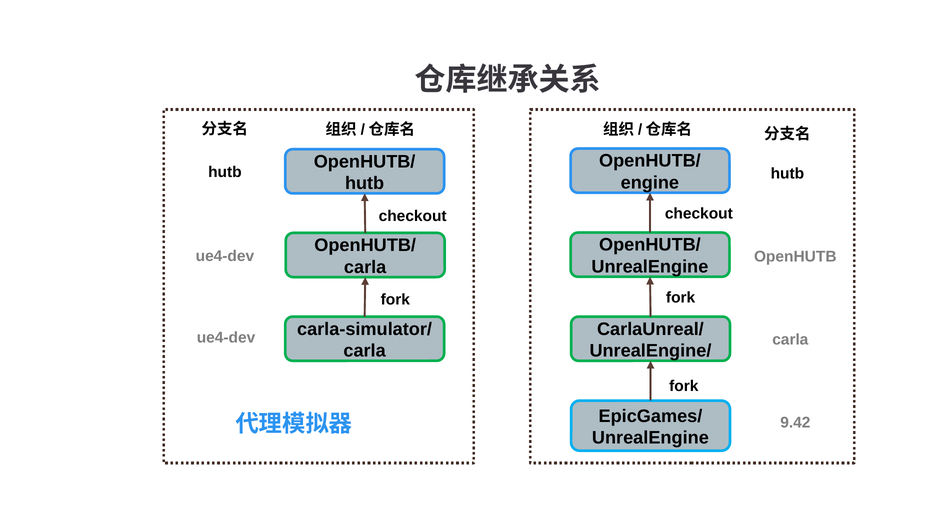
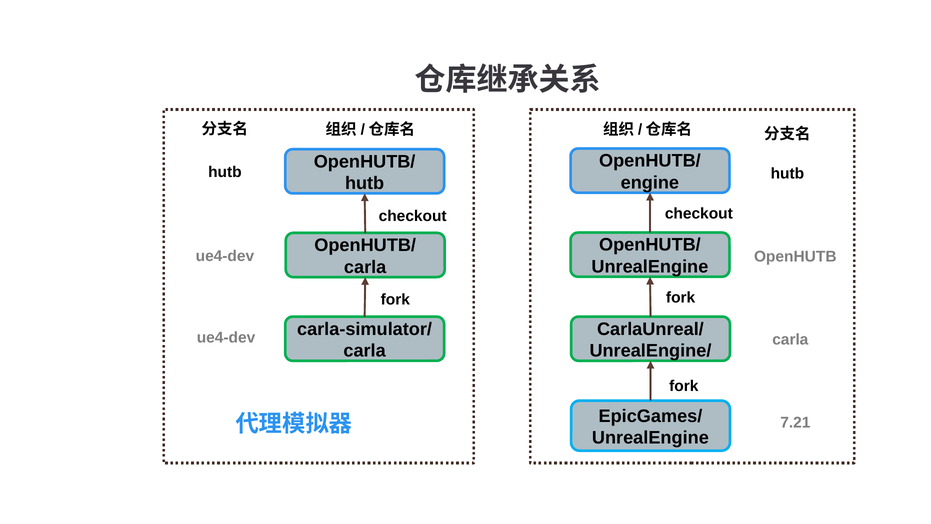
9.42: 9.42 -> 7.21
